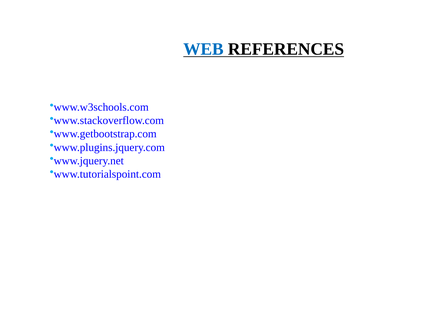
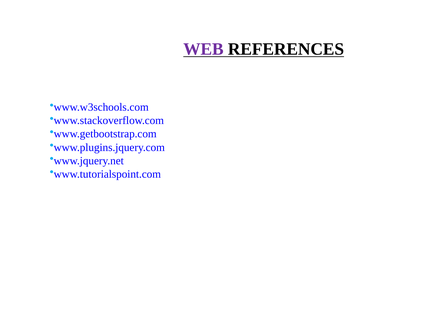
WEB colour: blue -> purple
